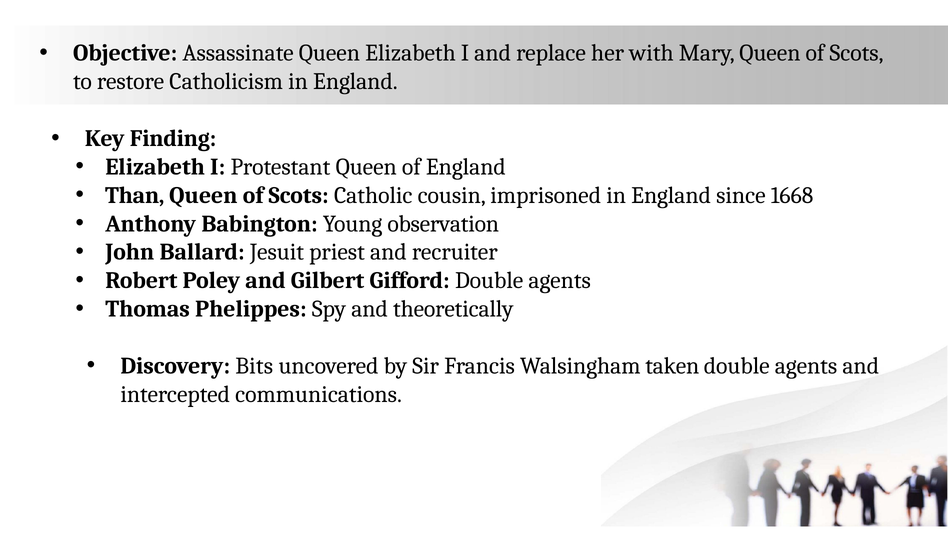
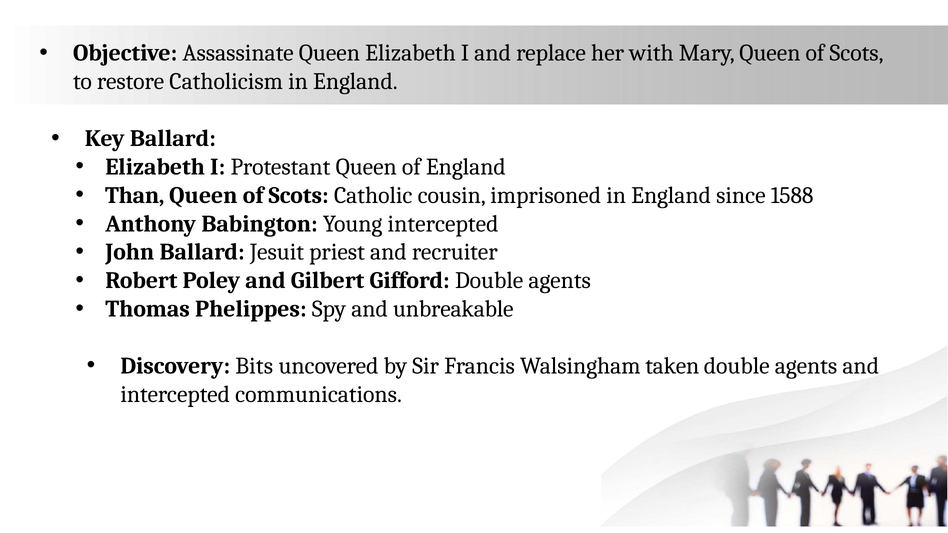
Key Finding: Finding -> Ballard
1668: 1668 -> 1588
Young observation: observation -> intercepted
theoretically: theoretically -> unbreakable
